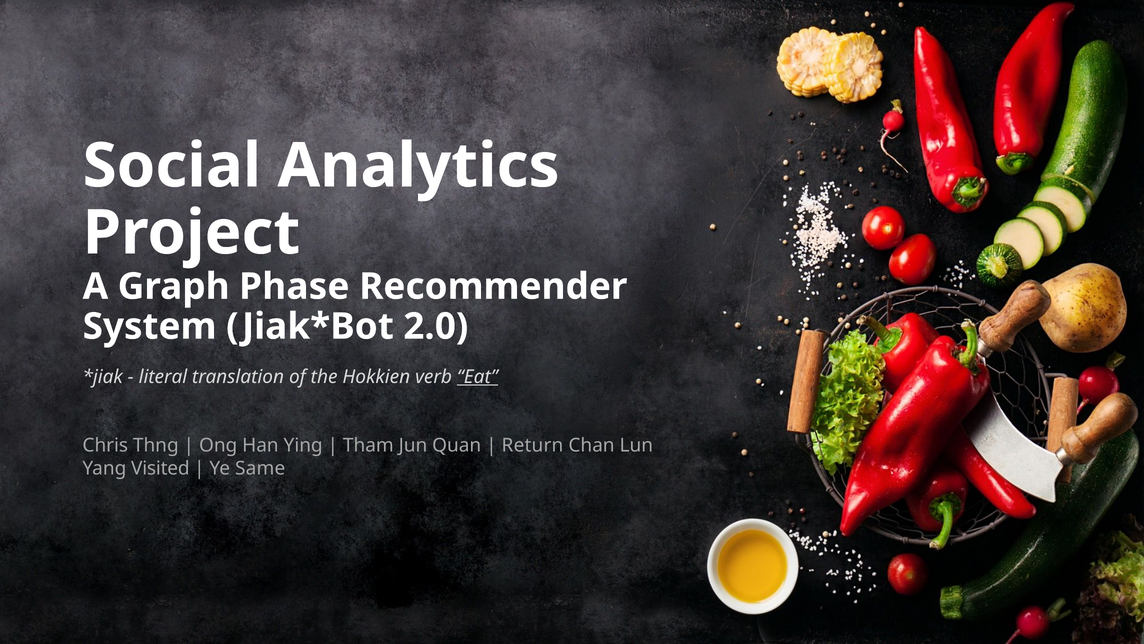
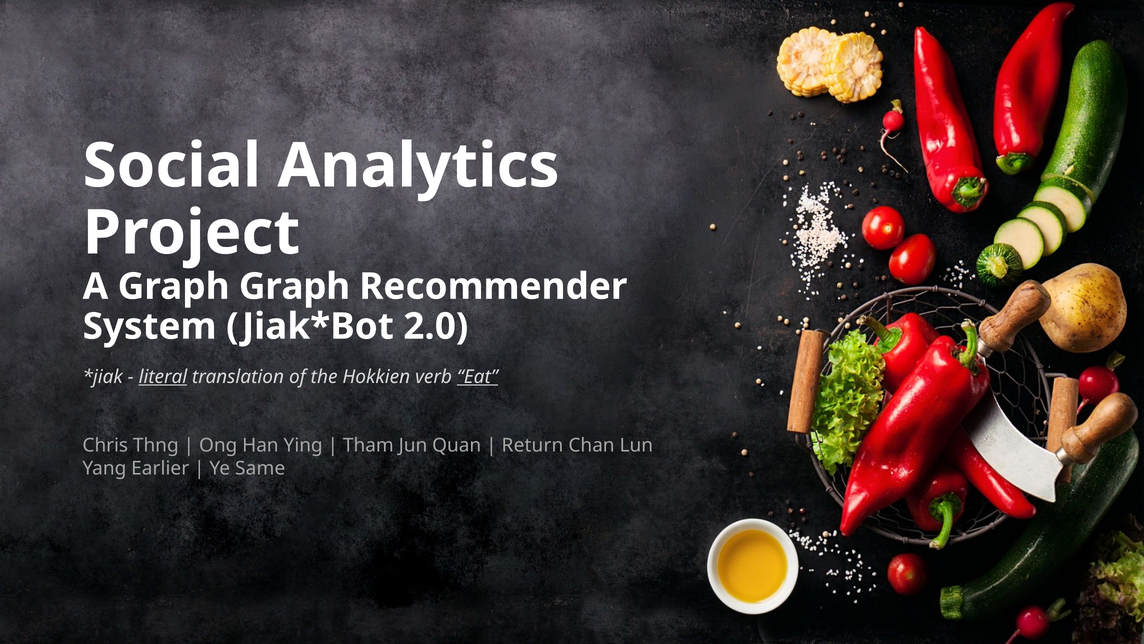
Graph Phase: Phase -> Graph
literal underline: none -> present
Visited: Visited -> Earlier
